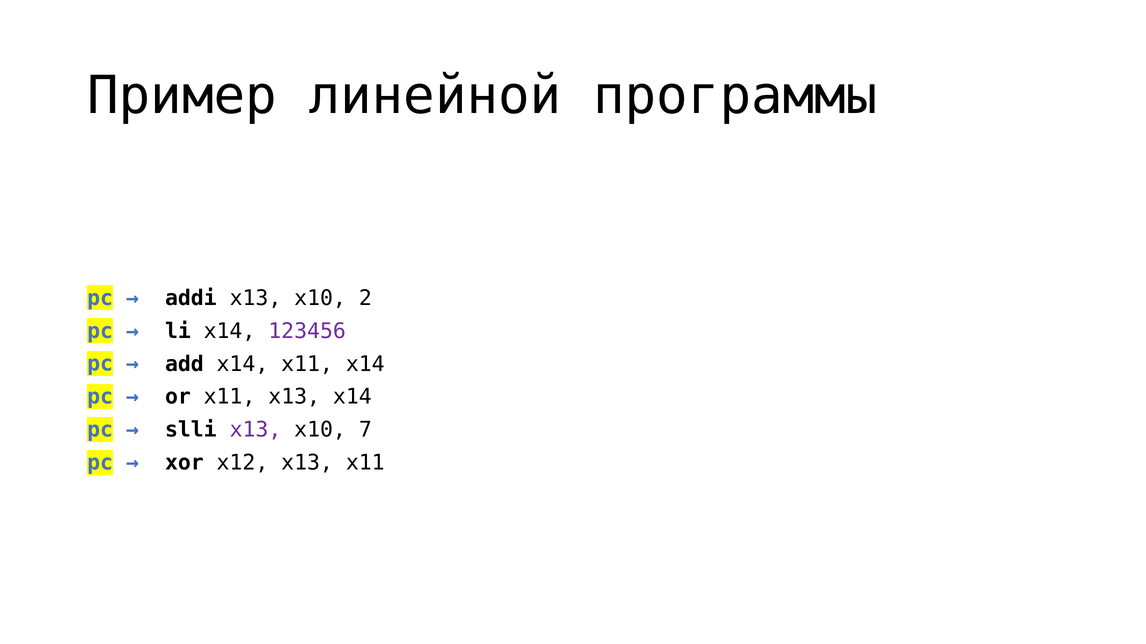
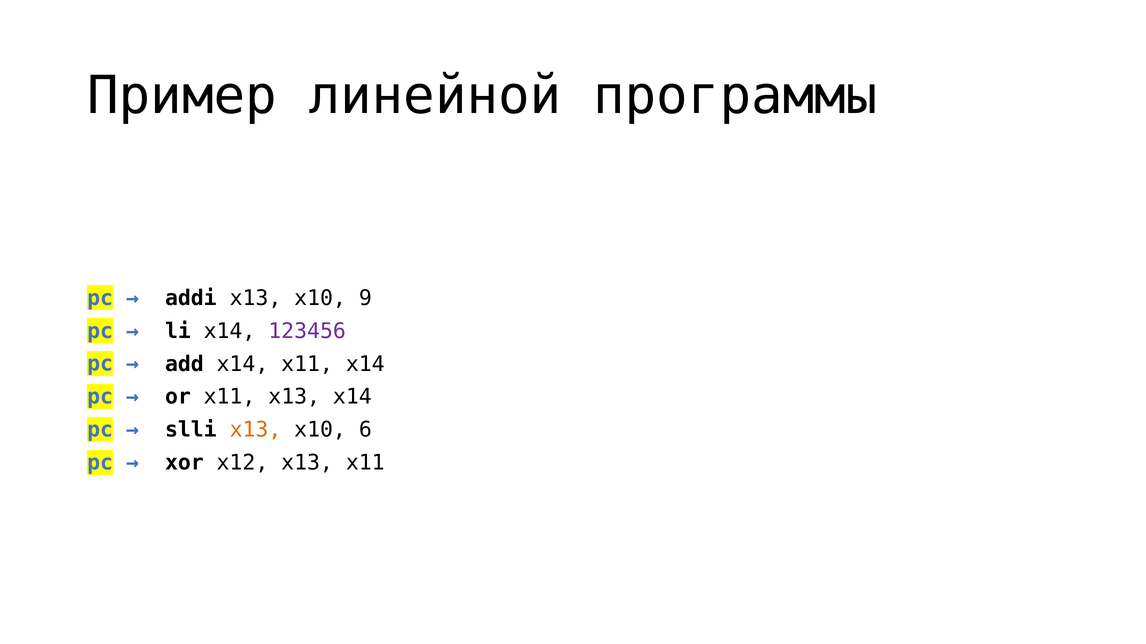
2: 2 -> 9
x13 at (255, 430) colour: purple -> orange
7: 7 -> 6
